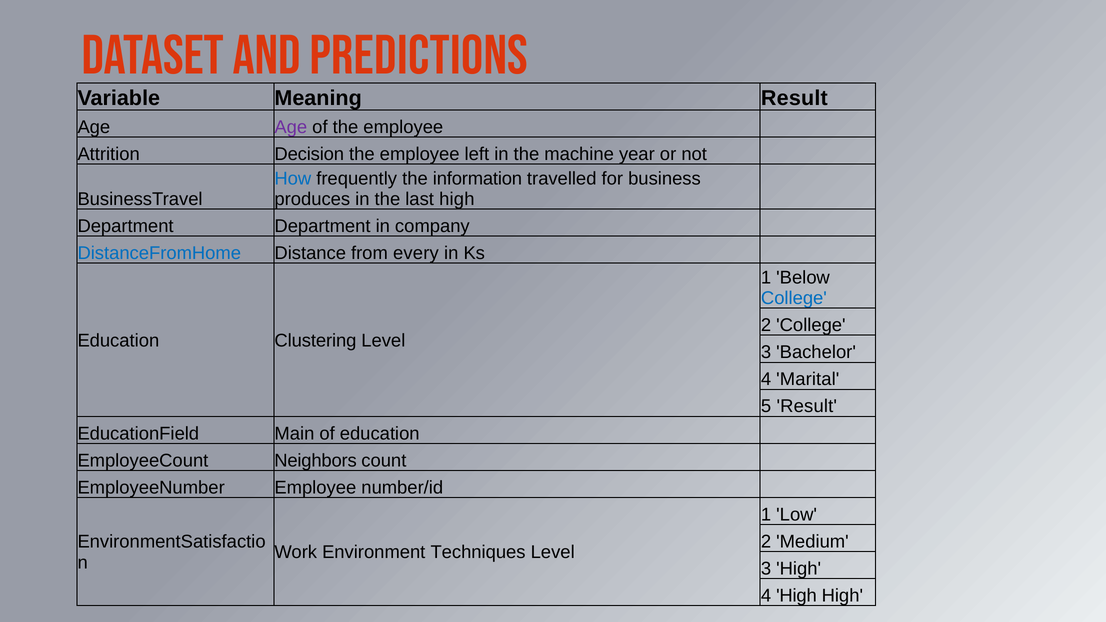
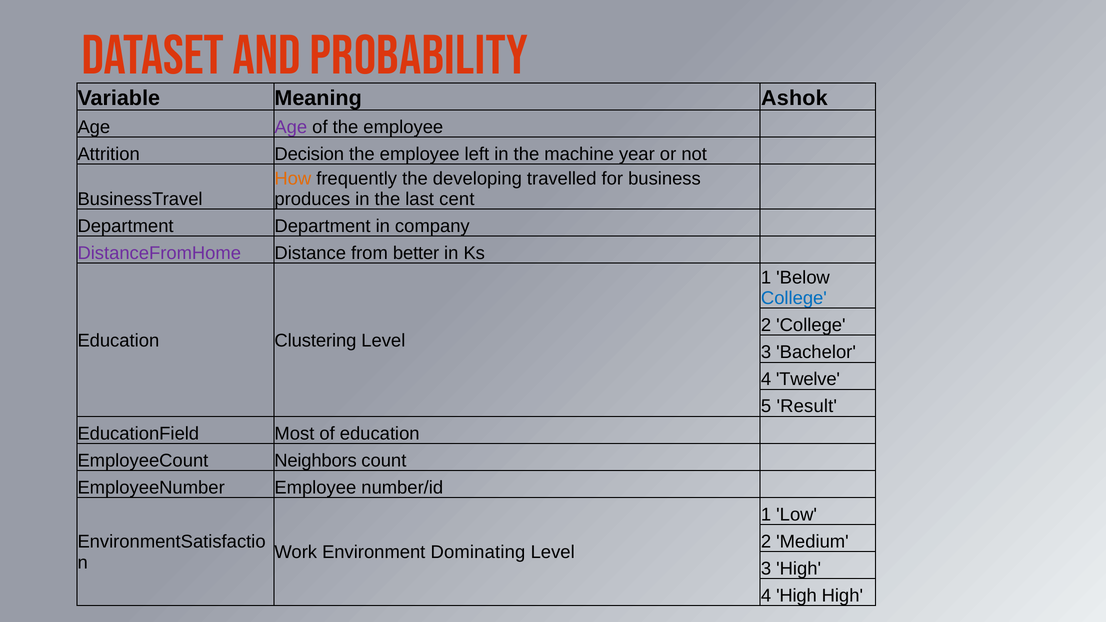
predictions: predictions -> probability
Meaning Result: Result -> Ashok
How colour: blue -> orange
information: information -> developing
last high: high -> cent
DistanceFromHome colour: blue -> purple
every: every -> better
Marital: Marital -> Twelve
Main: Main -> Most
Techniques: Techniques -> Dominating
